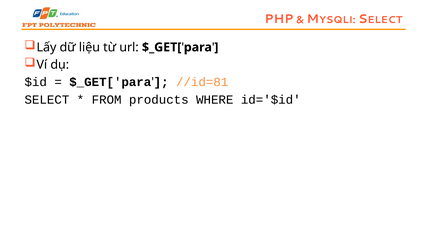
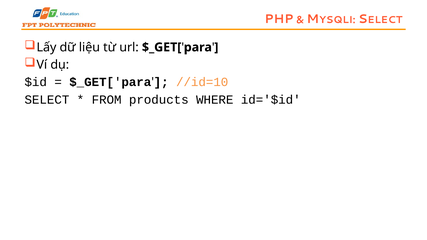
//id=81: //id=81 -> //id=10
